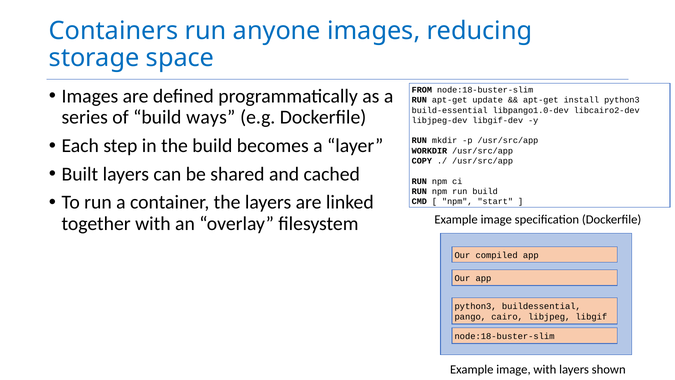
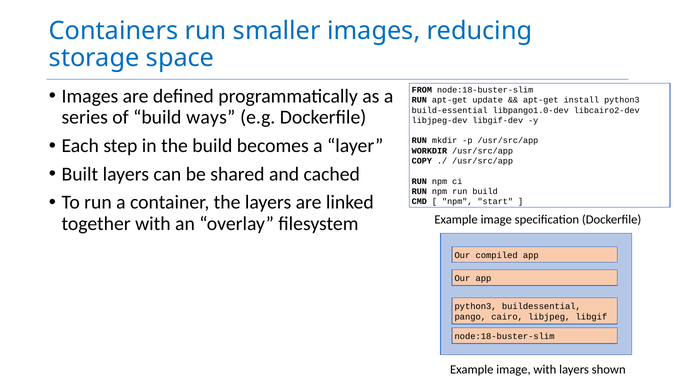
anyone: anyone -> smaller
